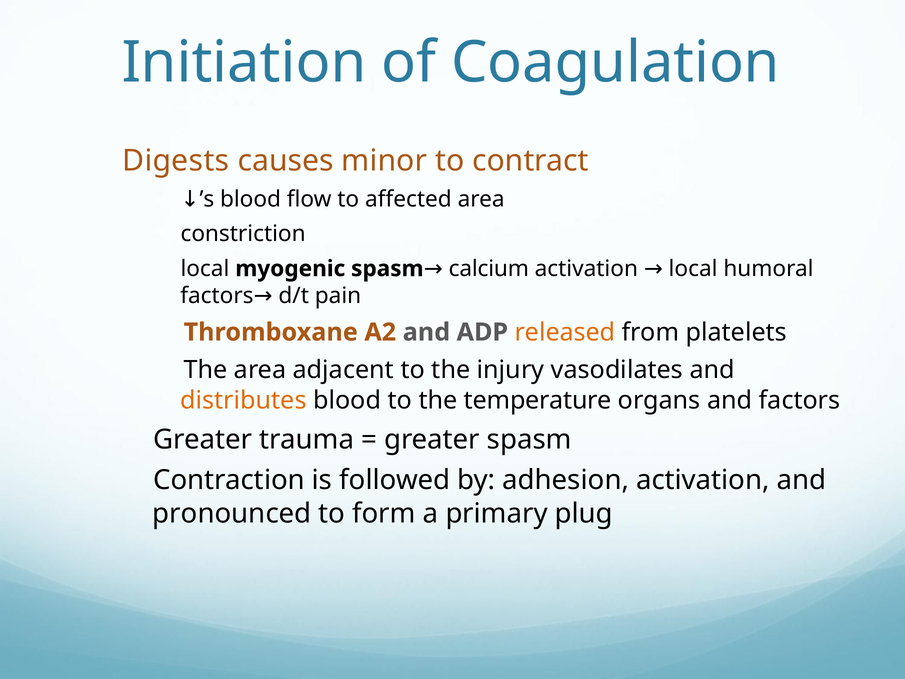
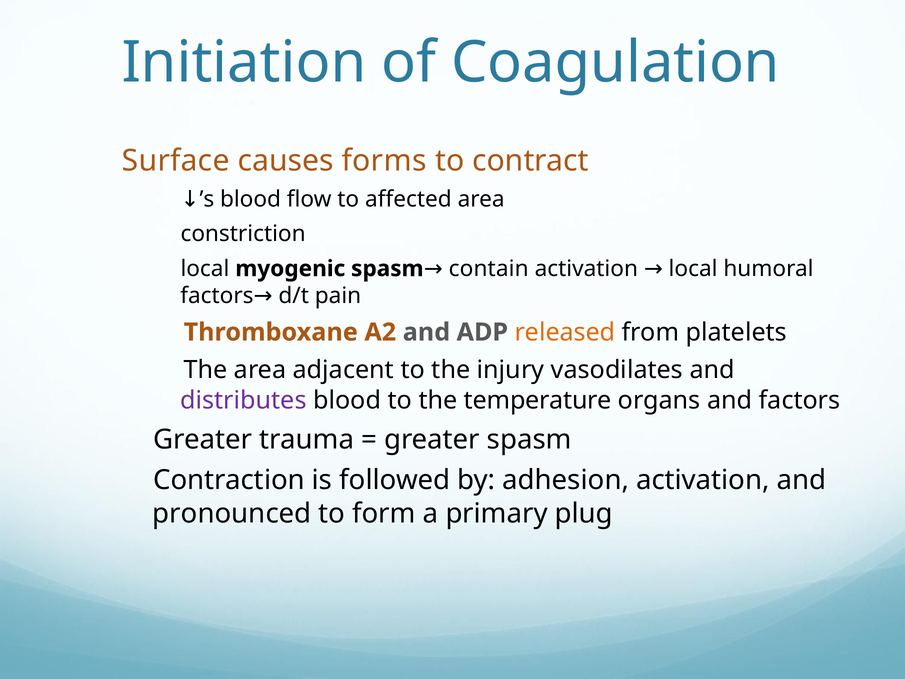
Digests: Digests -> Surface
minor: minor -> forms
calcium: calcium -> contain
distributes colour: orange -> purple
